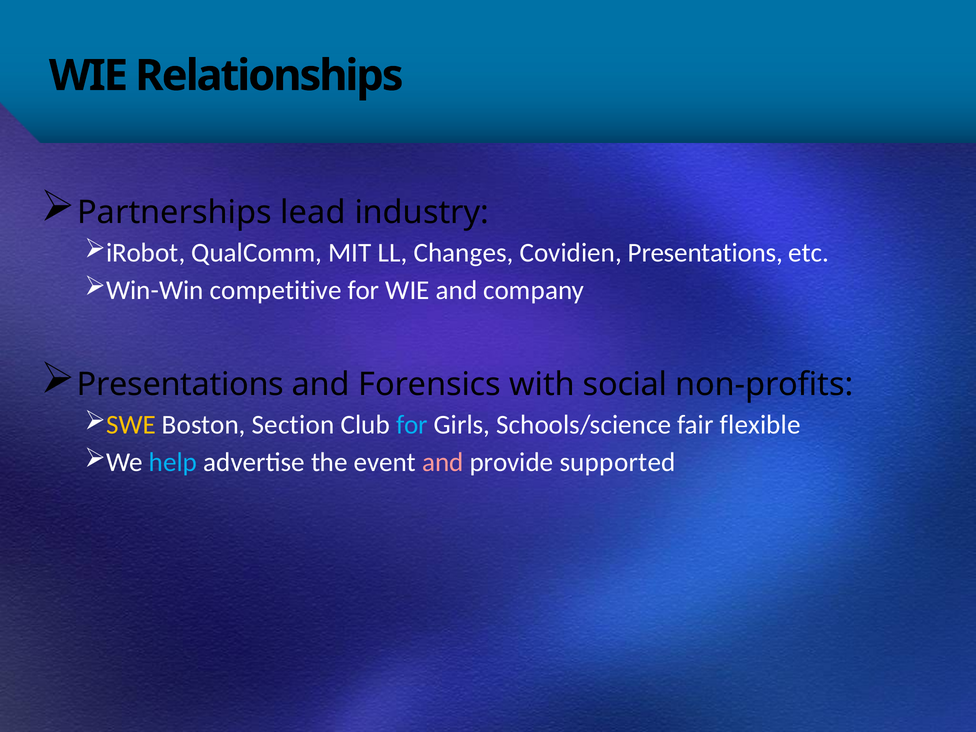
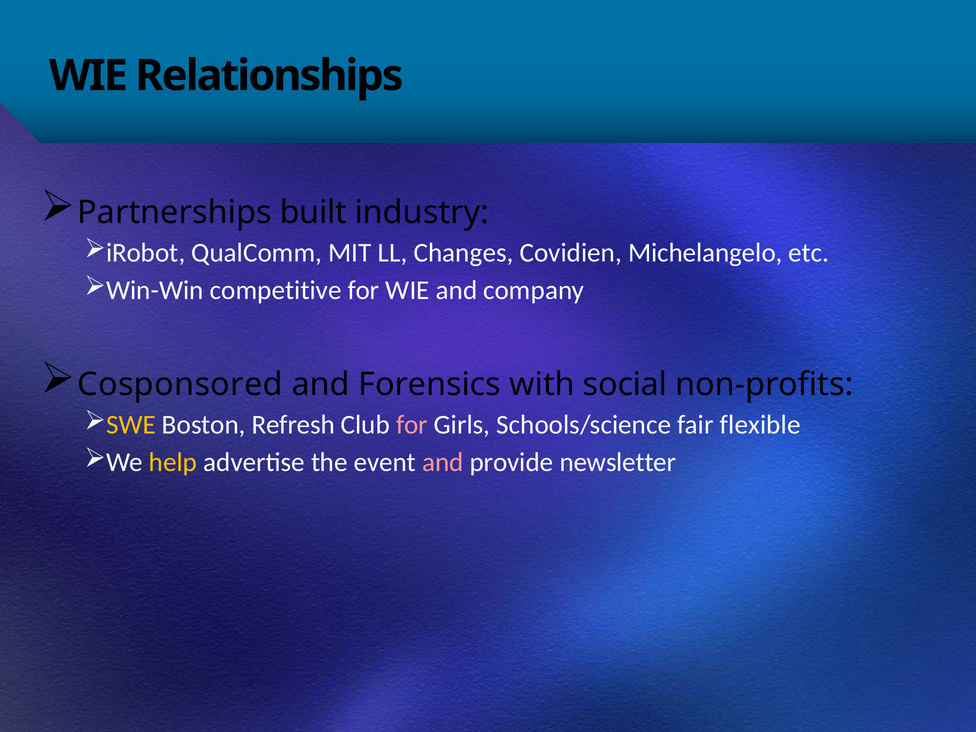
lead: lead -> built
Covidien Presentations: Presentations -> Michelangelo
Presentations at (180, 384): Presentations -> Cosponsored
Section: Section -> Refresh
for at (412, 425) colour: light blue -> pink
help colour: light blue -> yellow
supported: supported -> newsletter
